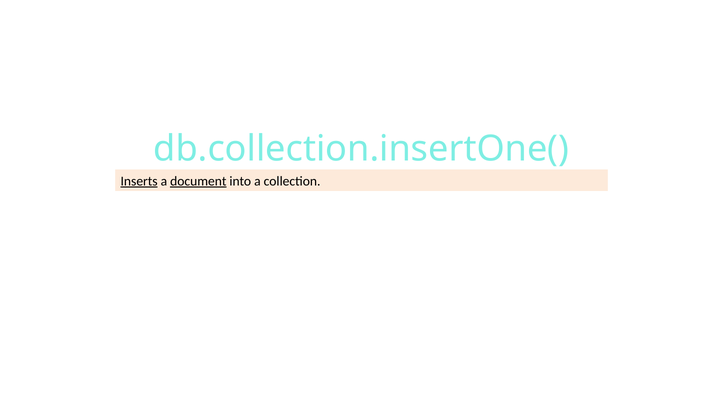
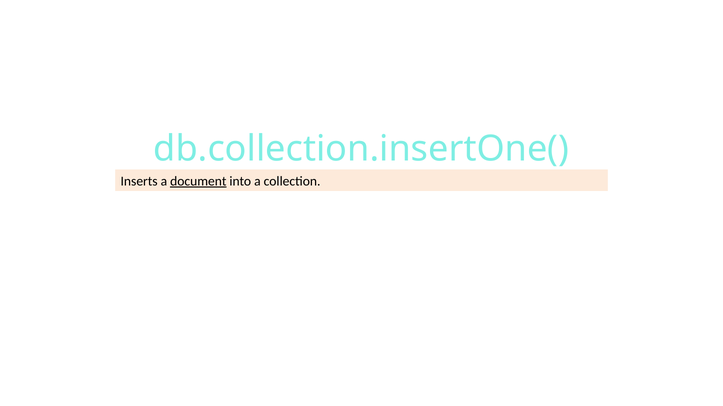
Inserts underline: present -> none
